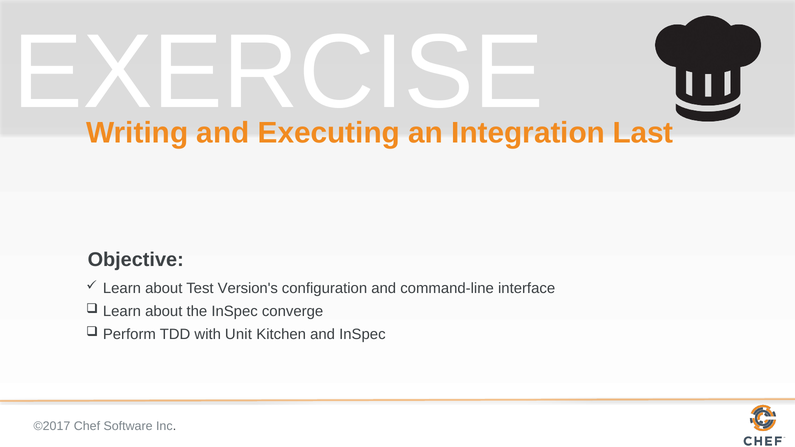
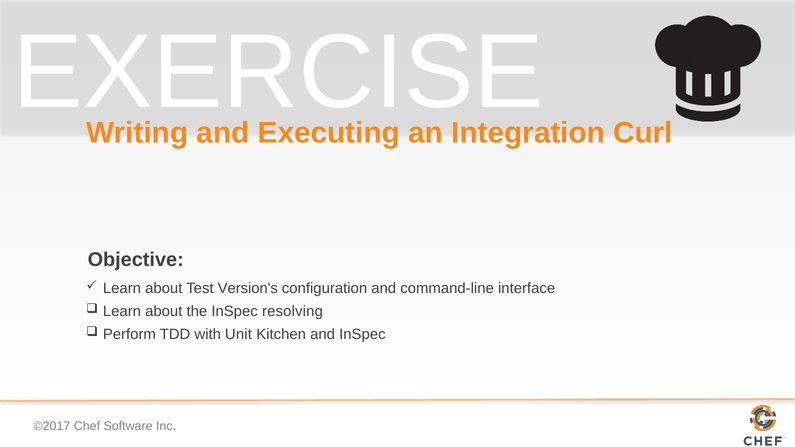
Last: Last -> Curl
converge: converge -> resolving
